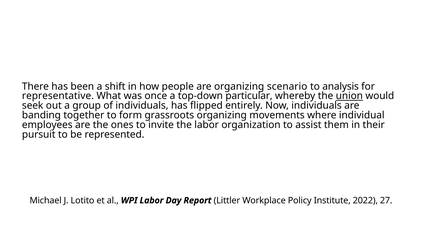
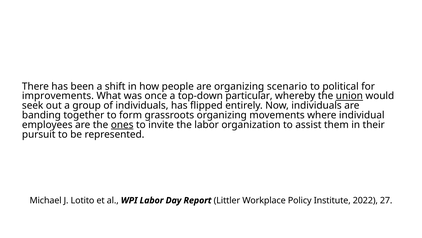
analysis: analysis -> political
representative: representative -> improvements
ones underline: none -> present
